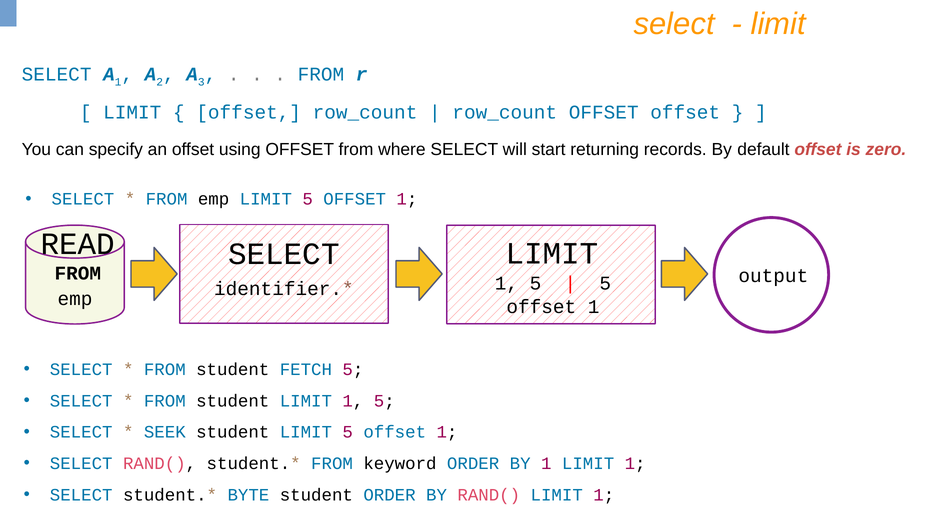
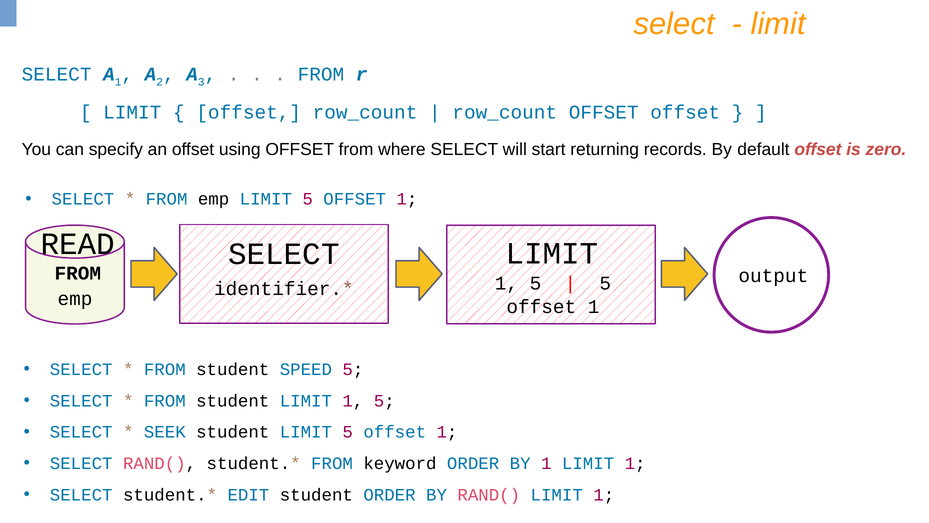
FETCH: FETCH -> SPEED
BYTE: BYTE -> EDIT
